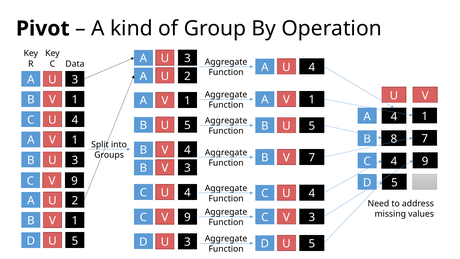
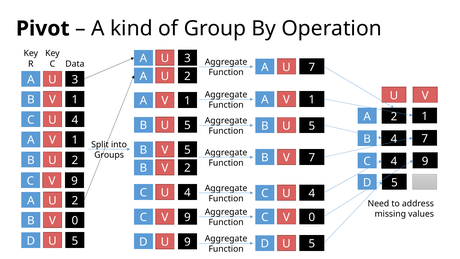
Function A 4: 4 -> 7
4 at (394, 116): 4 -> 2
B 8: 8 -> 4
4 at (187, 150): 4 -> 5
3 at (75, 160): 3 -> 2
3 at (187, 168): 3 -> 2
1 at (75, 221): 1 -> 0
C 3: 3 -> 0
D 3: 3 -> 9
